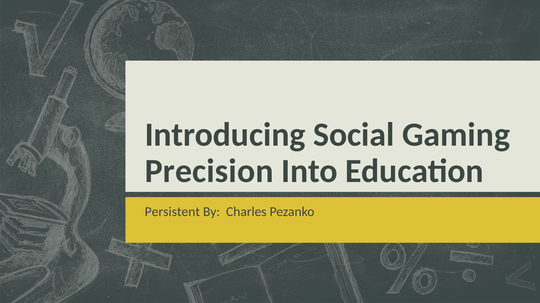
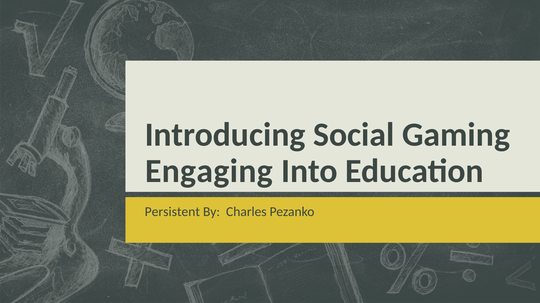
Precision: Precision -> Engaging
